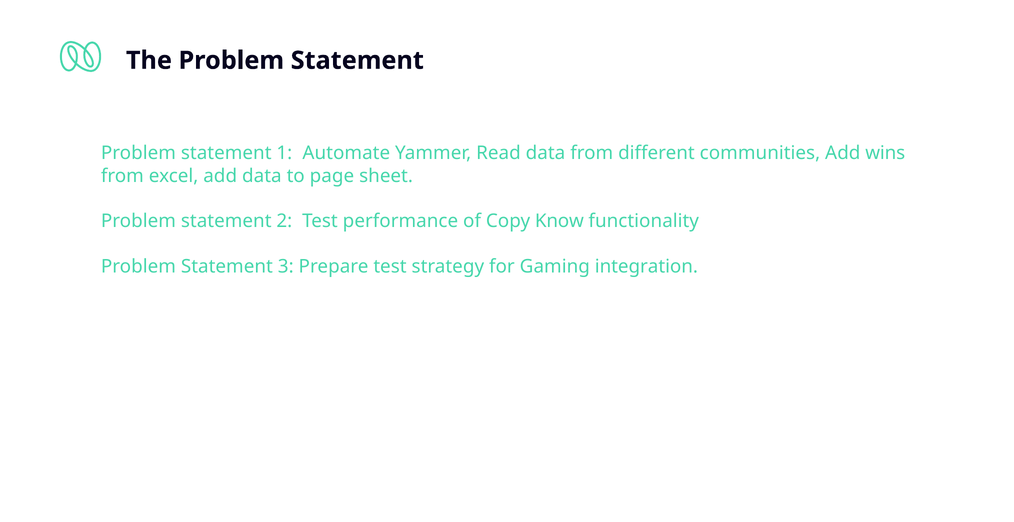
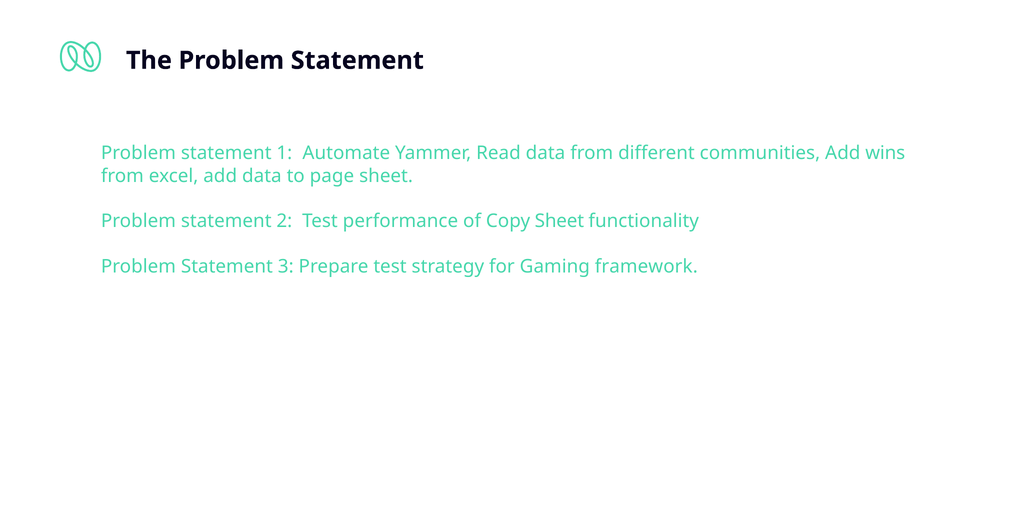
Copy Know: Know -> Sheet
integration: integration -> framework
